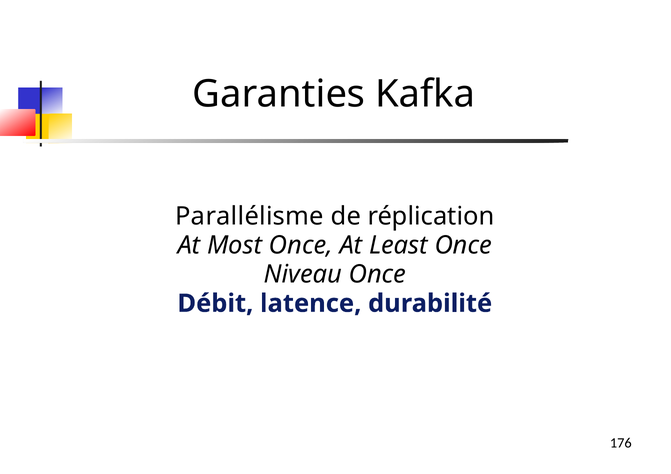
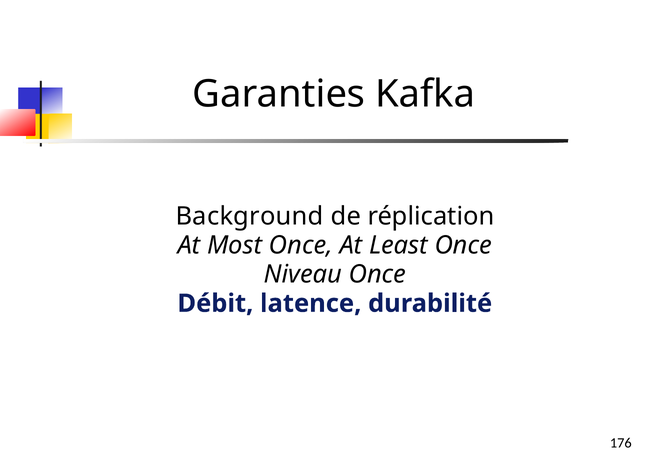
Parallélisme: Parallélisme -> Background
